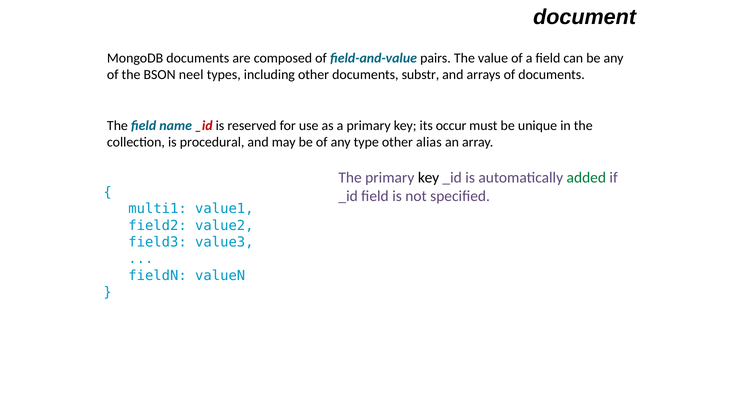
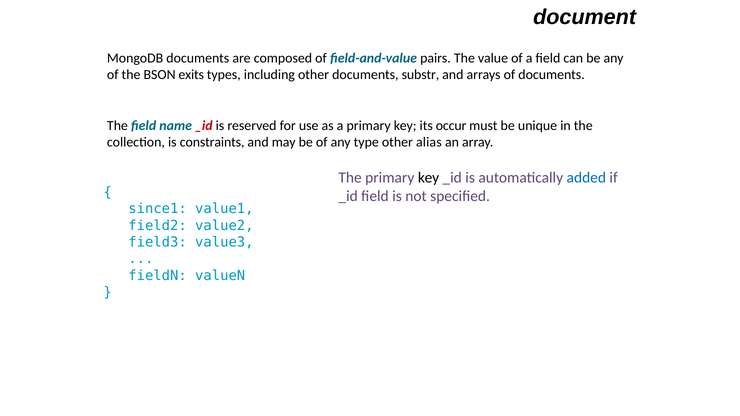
neel: neel -> exits
procedural: procedural -> constraints
added colour: green -> blue
multi1: multi1 -> since1
